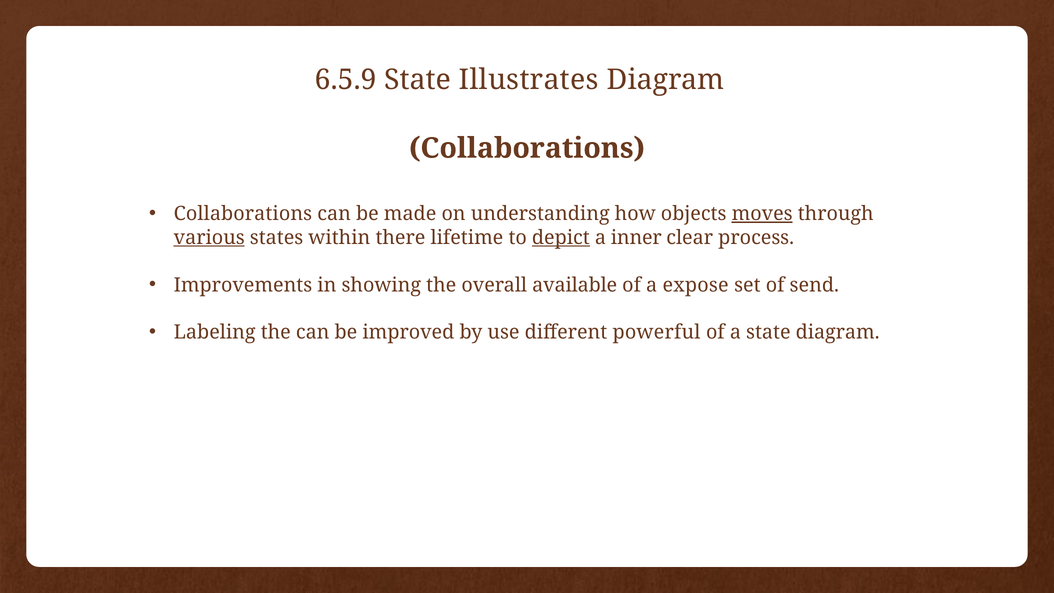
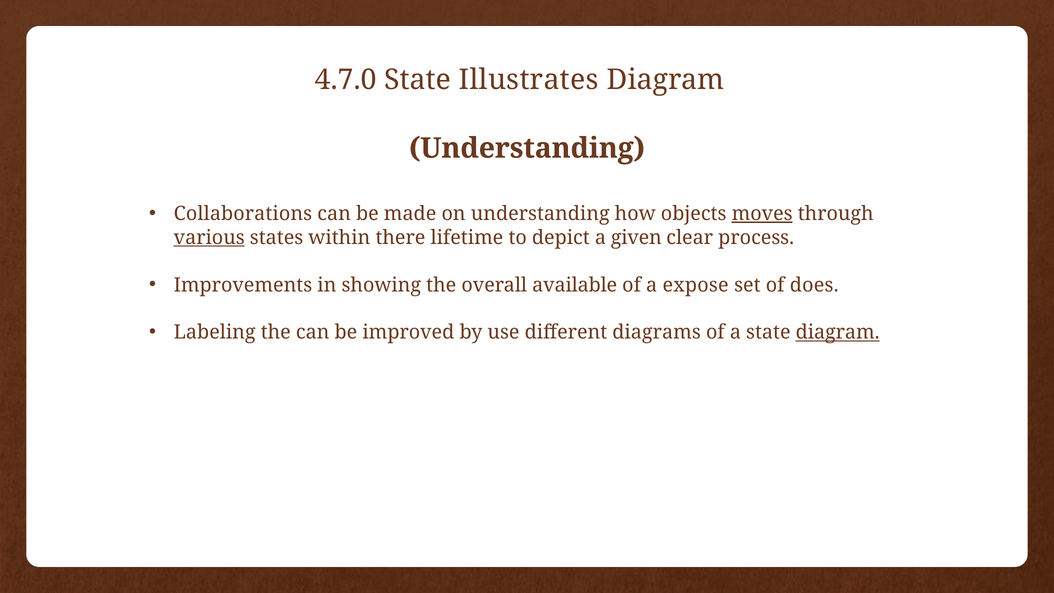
6.5.9: 6.5.9 -> 4.7.0
Collaborations at (527, 148): Collaborations -> Understanding
depict underline: present -> none
inner: inner -> given
send: send -> does
powerful: powerful -> diagrams
diagram at (838, 332) underline: none -> present
